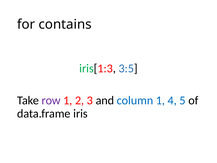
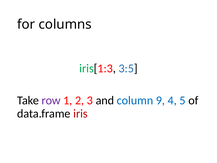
contains: contains -> columns
column 1: 1 -> 9
iris colour: black -> red
